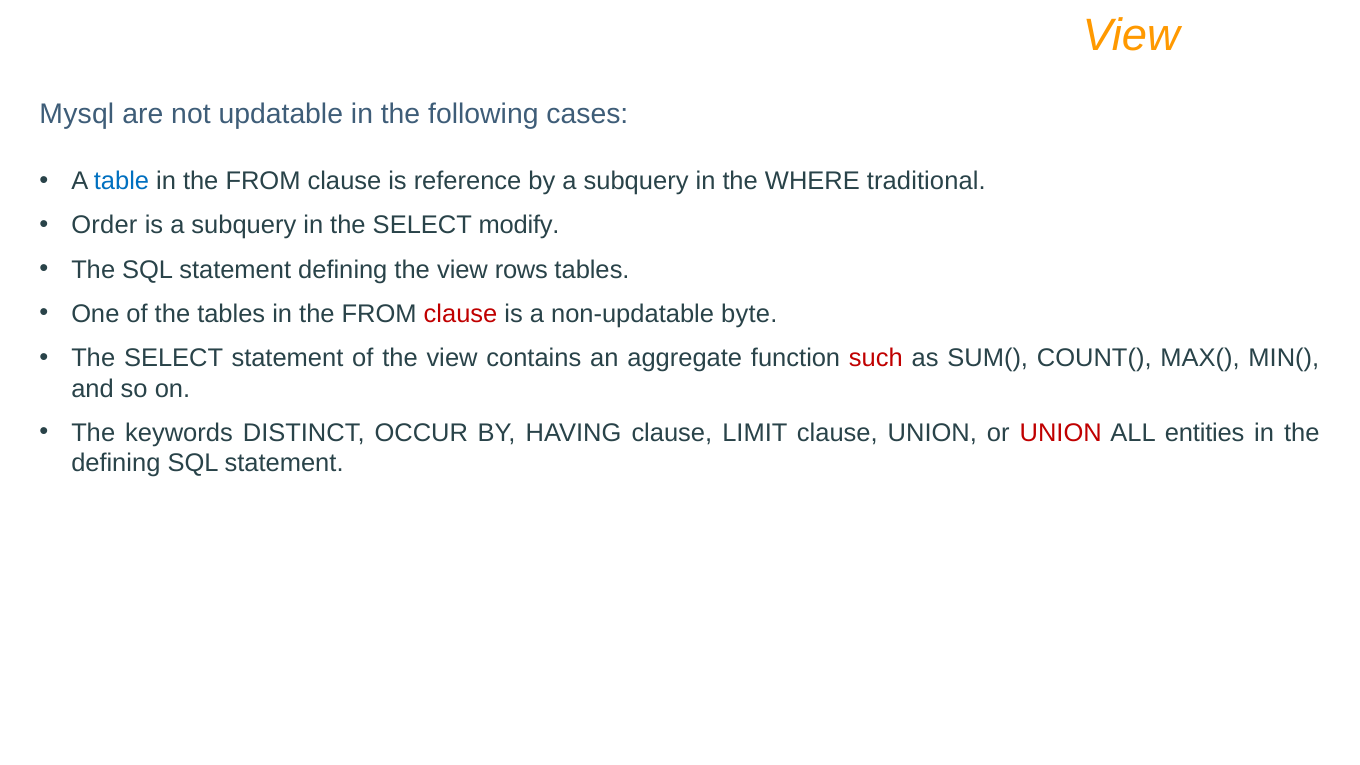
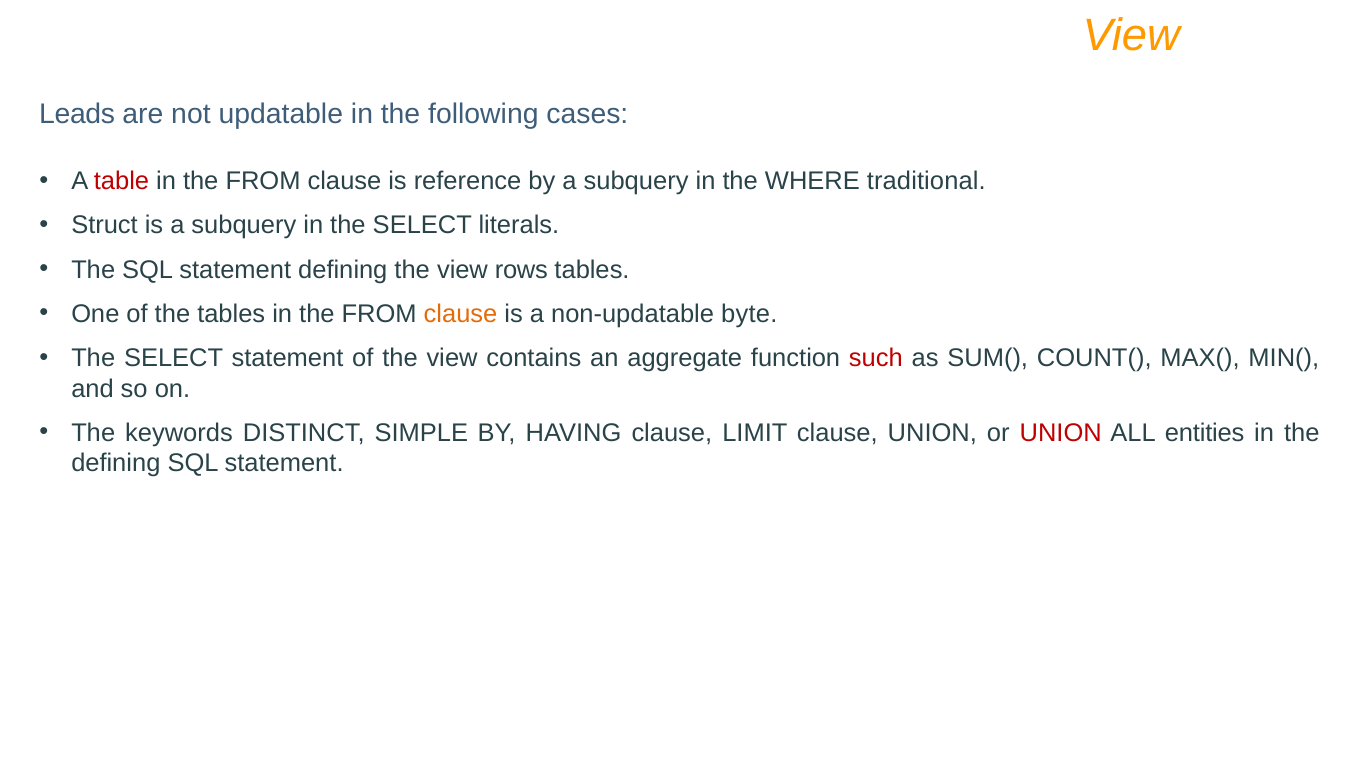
Mysql: Mysql -> Leads
table colour: blue -> red
Order: Order -> Struct
modify: modify -> literals
clause at (461, 314) colour: red -> orange
OCCUR: OCCUR -> SIMPLE
